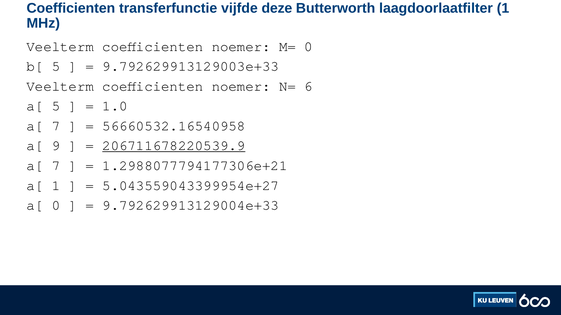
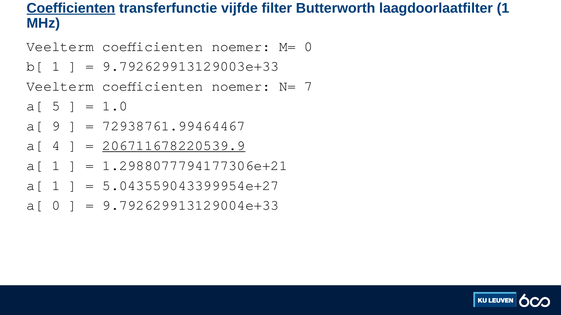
Coefficienten at (71, 8) underline: none -> present
deze: deze -> filter
b[ 5: 5 -> 1
6: 6 -> 7
7 at (56, 126): 7 -> 9
56660532.16540958: 56660532.16540958 -> 72938761.99464467
9: 9 -> 4
7 at (56, 166): 7 -> 1
